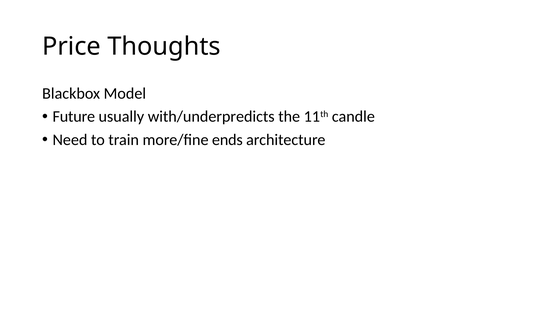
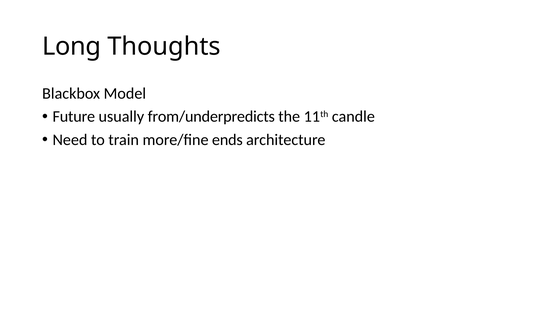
Price: Price -> Long
with/underpredicts: with/underpredicts -> from/underpredicts
